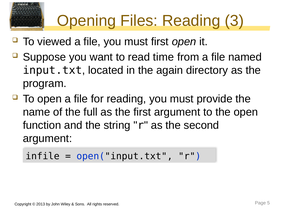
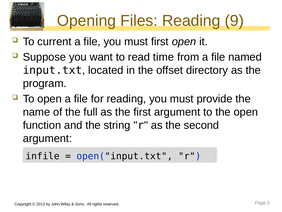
3: 3 -> 9
viewed: viewed -> current
again: again -> offset
